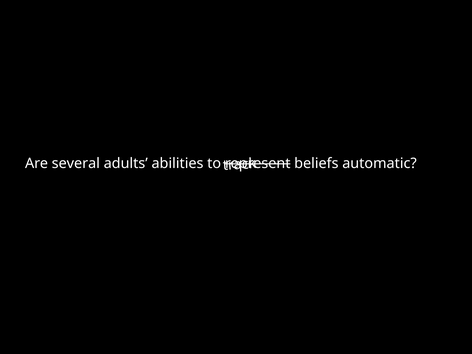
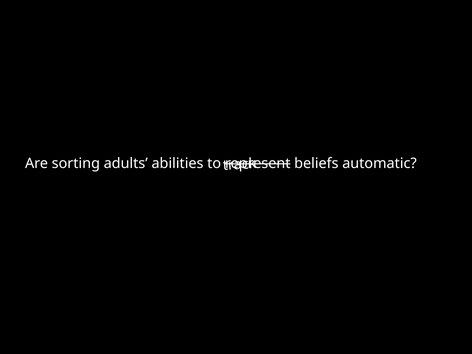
several: several -> sorting
